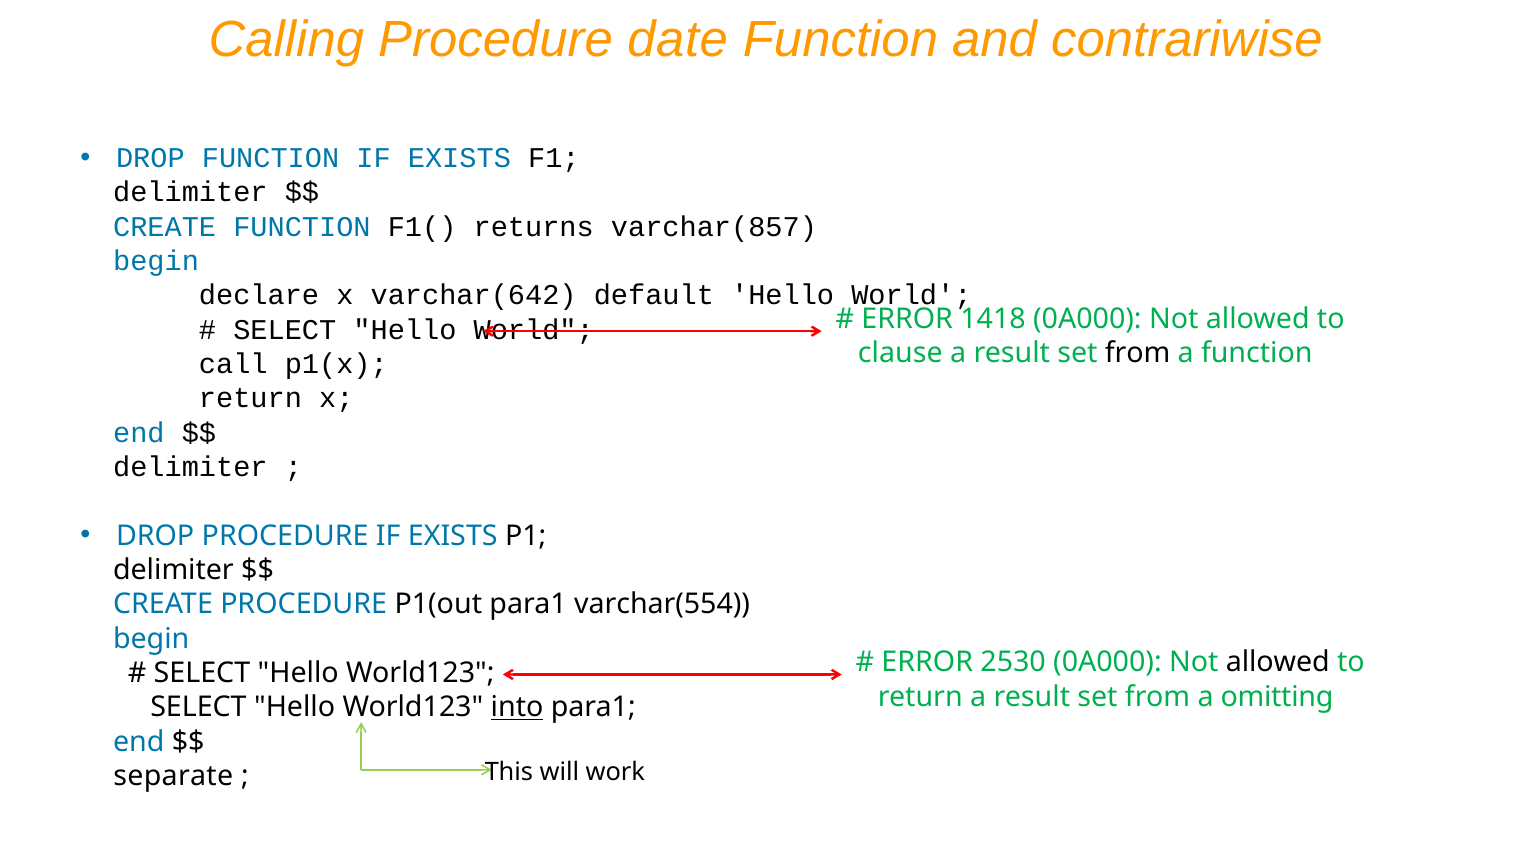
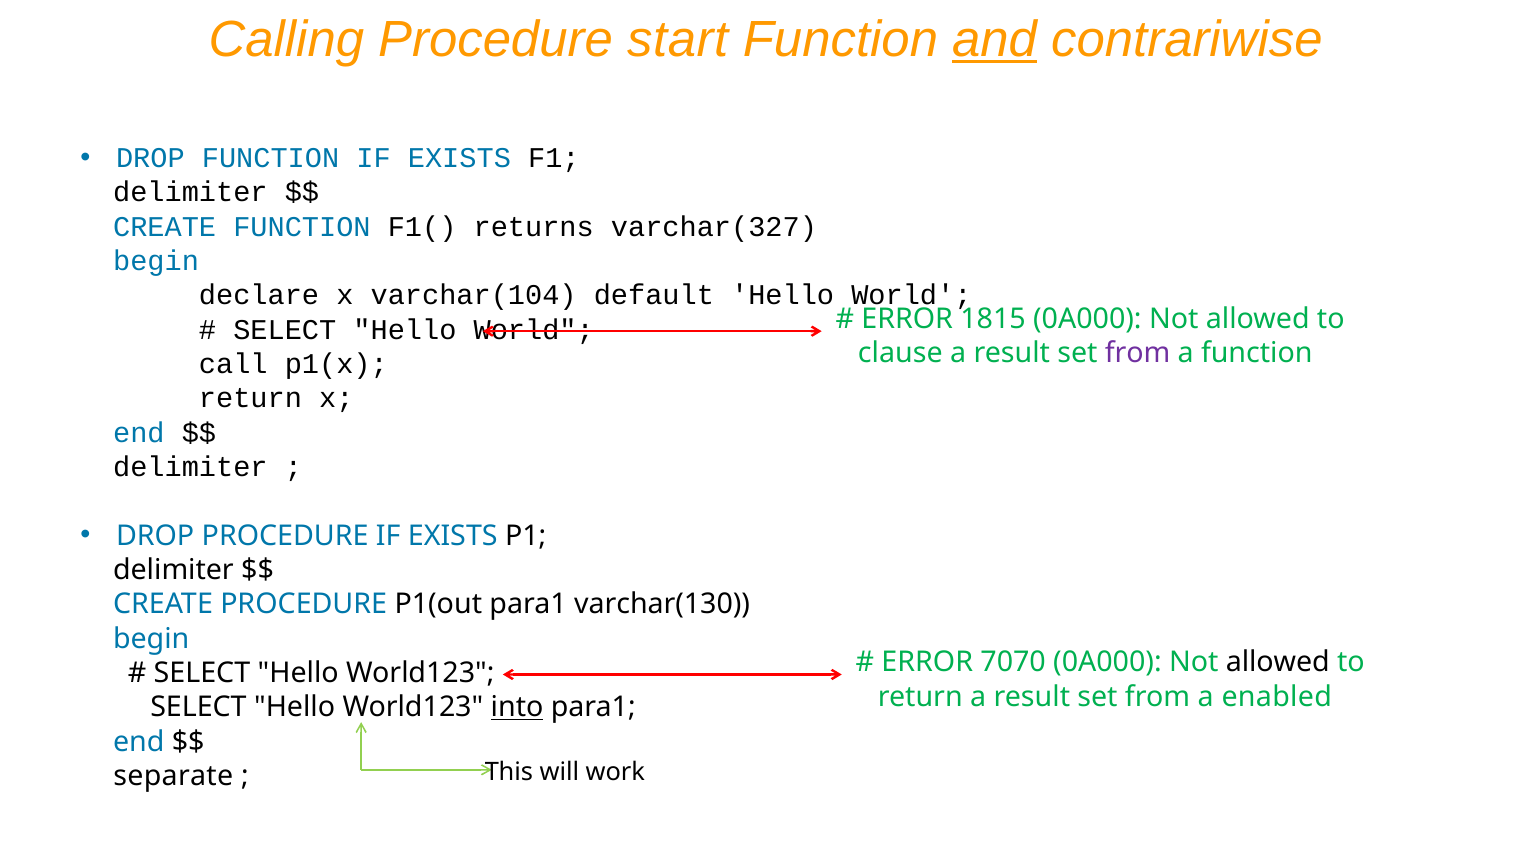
date: date -> start
and underline: none -> present
varchar(857: varchar(857 -> varchar(327
varchar(642: varchar(642 -> varchar(104
1418: 1418 -> 1815
from at (1138, 353) colour: black -> purple
varchar(554: varchar(554 -> varchar(130
2530: 2530 -> 7070
omitting: omitting -> enabled
